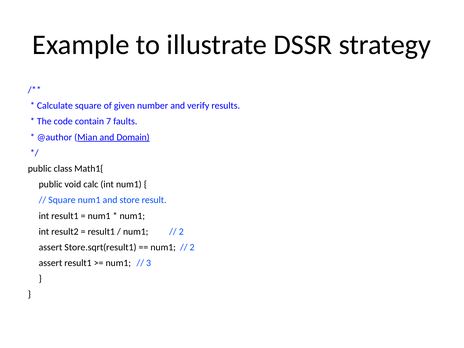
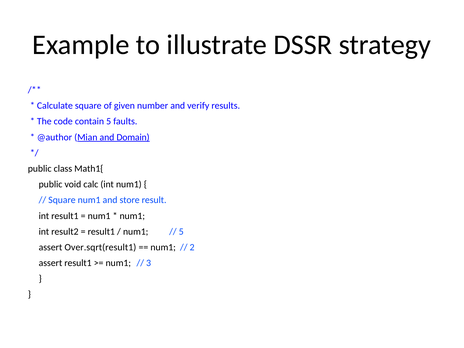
contain 7: 7 -> 5
2 at (181, 232): 2 -> 5
Store.sqrt(result1: Store.sqrt(result1 -> Over.sqrt(result1
